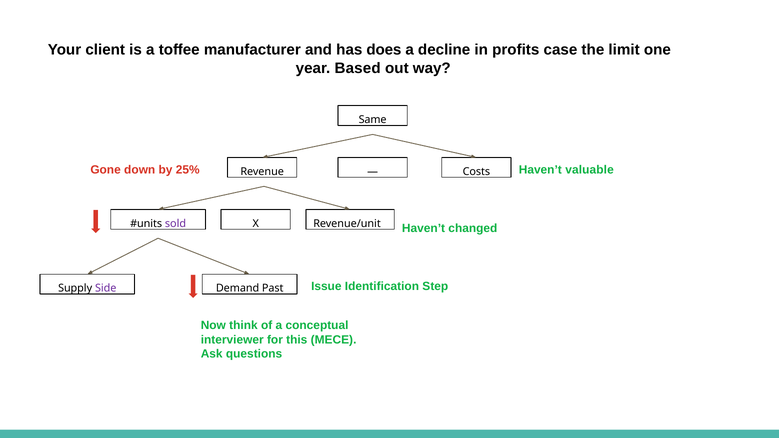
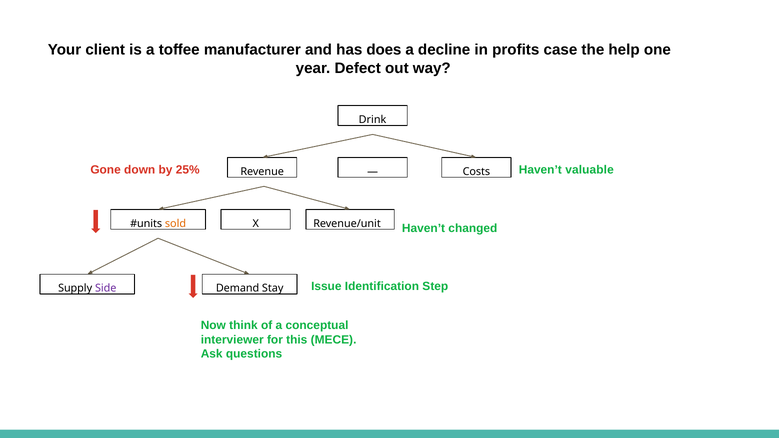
limit: limit -> help
Based: Based -> Defect
Same: Same -> Drink
sold colour: purple -> orange
Past: Past -> Stay
